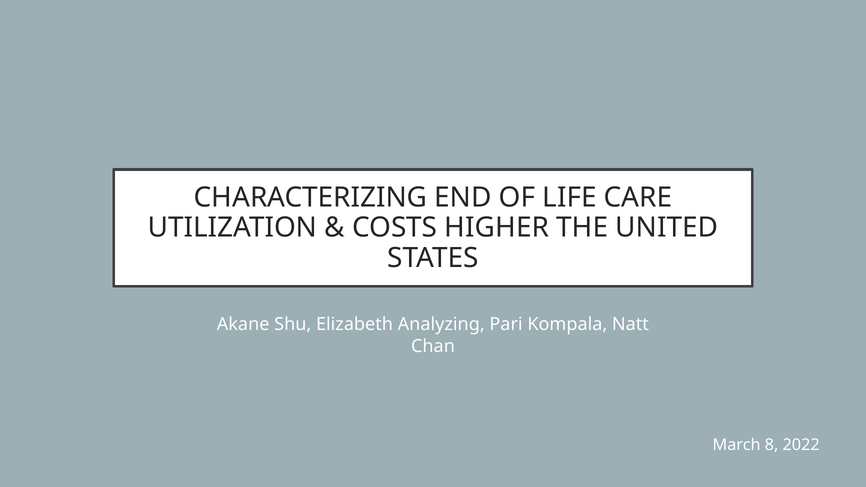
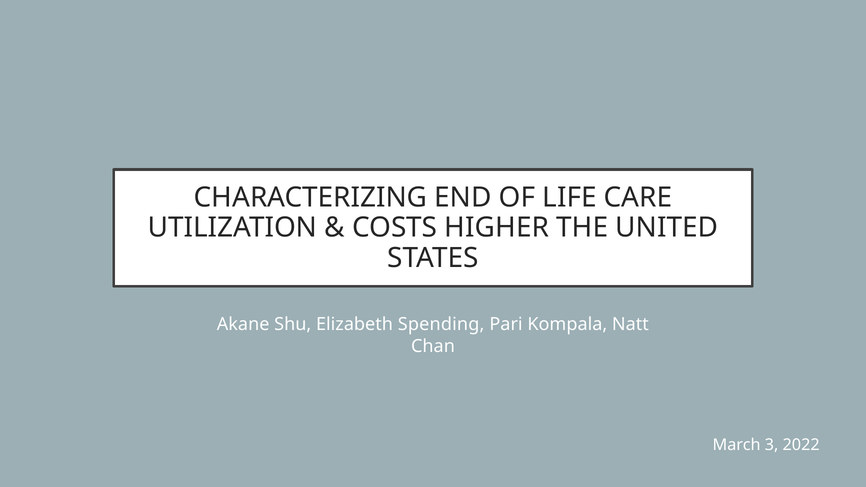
Analyzing: Analyzing -> Spending
8: 8 -> 3
